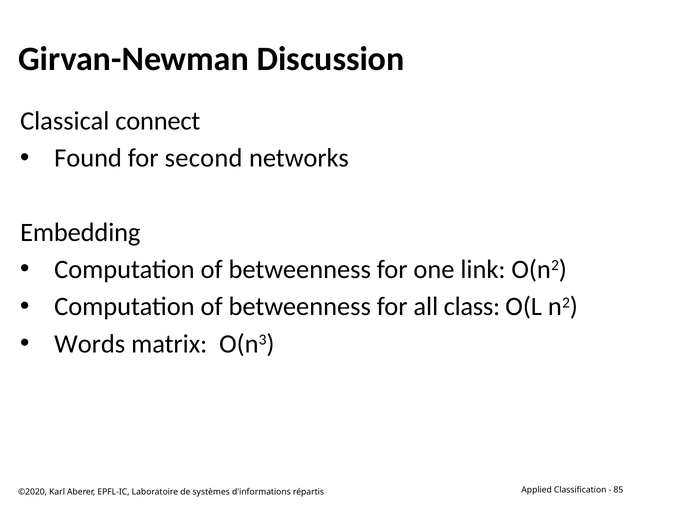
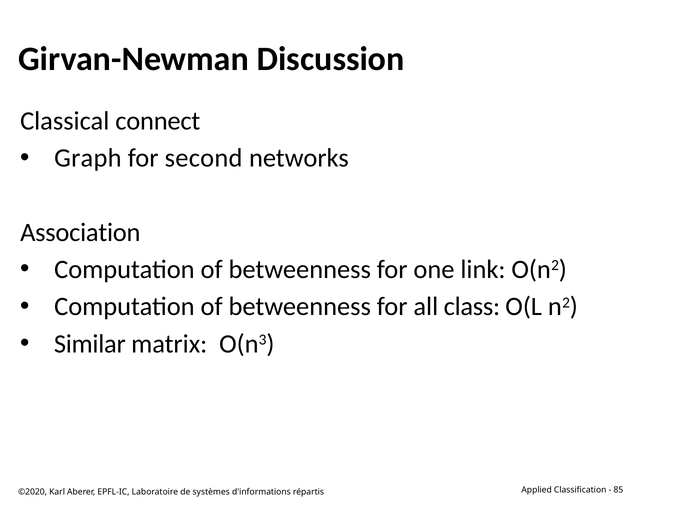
Found: Found -> Graph
Embedding: Embedding -> Association
Words: Words -> Similar
